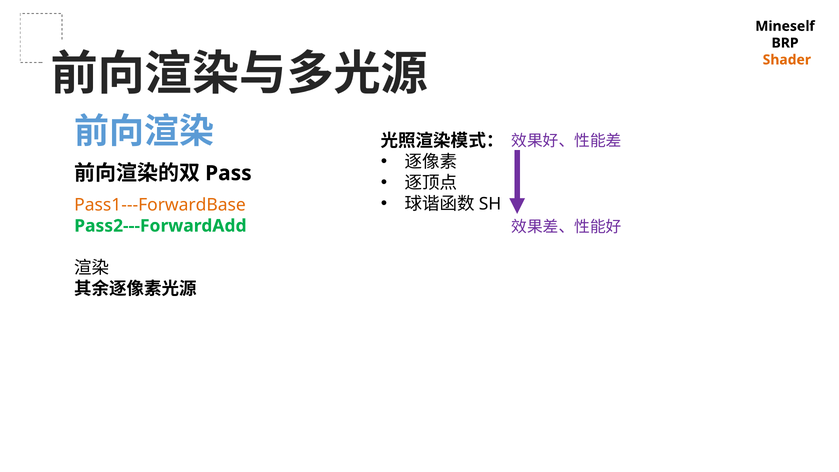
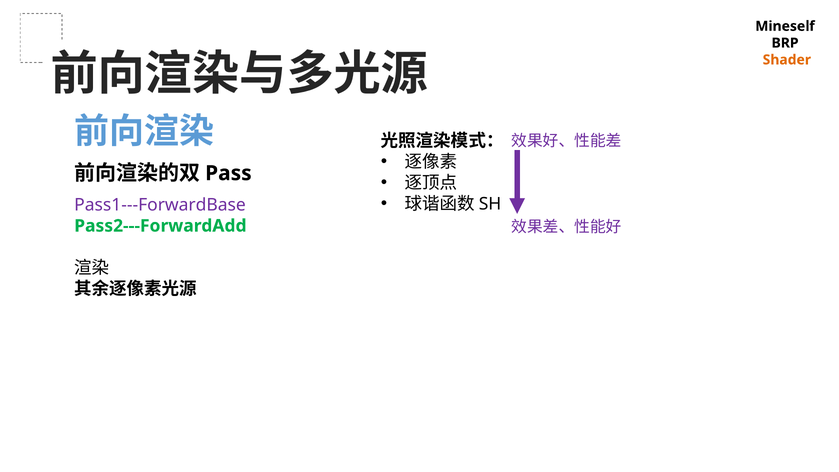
Pass1---ForwardBase colour: orange -> purple
